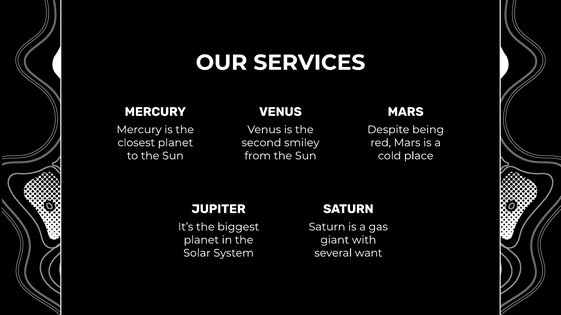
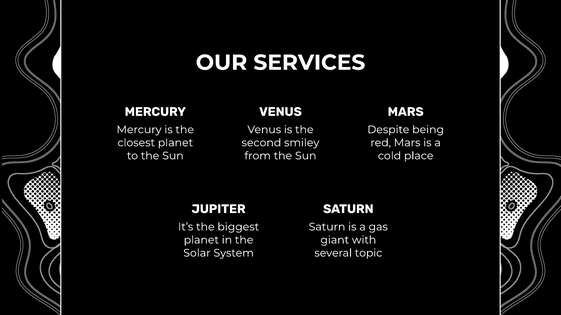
want: want -> topic
